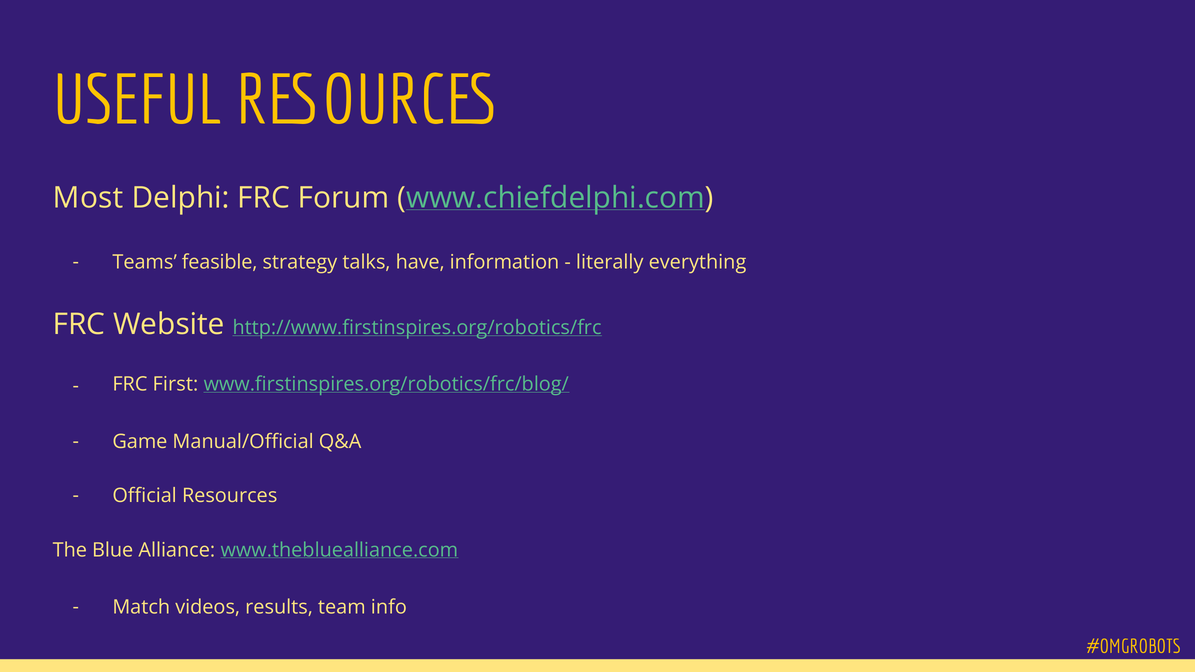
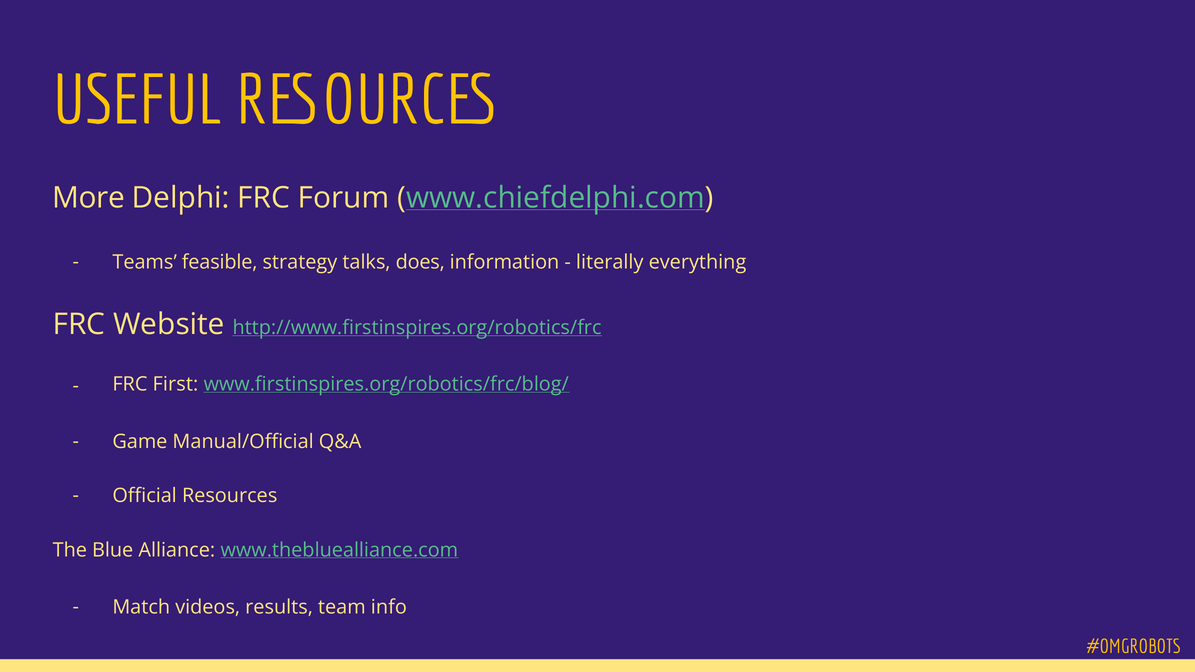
Most: Most -> More
have: have -> does
